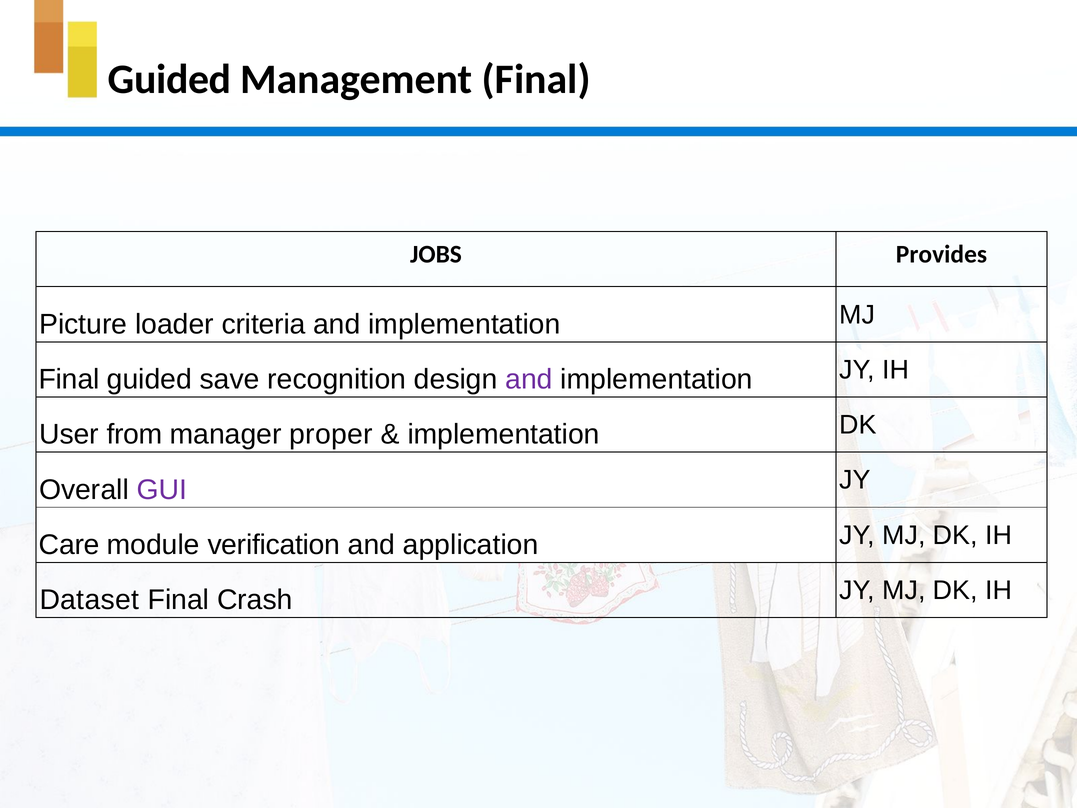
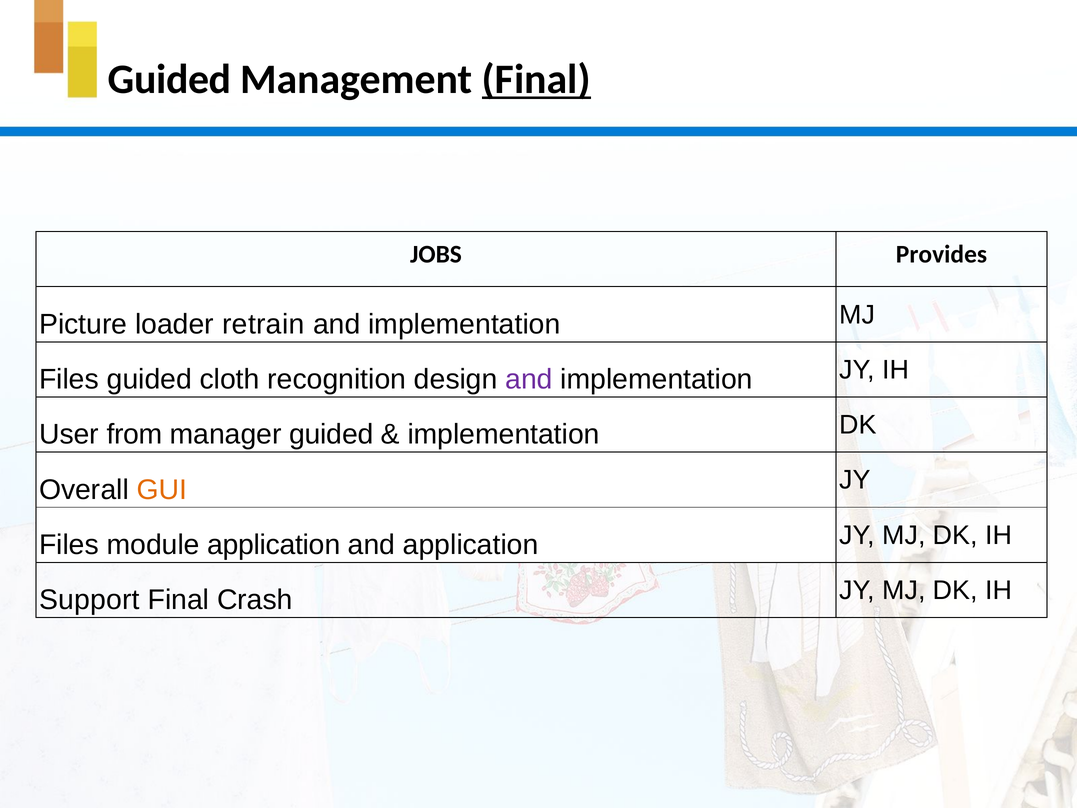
Final at (536, 80) underline: none -> present
criteria: criteria -> retrain
Final at (69, 379): Final -> Files
save: save -> cloth
manager proper: proper -> guided
GUI colour: purple -> orange
Care at (69, 545): Care -> Files
module verification: verification -> application
Dataset: Dataset -> Support
